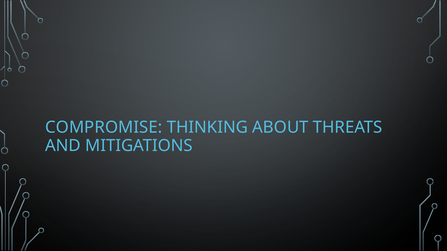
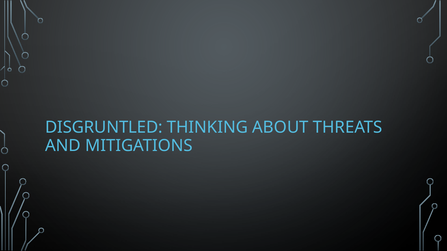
COMPROMISE: COMPROMISE -> DISGRUNTLED
